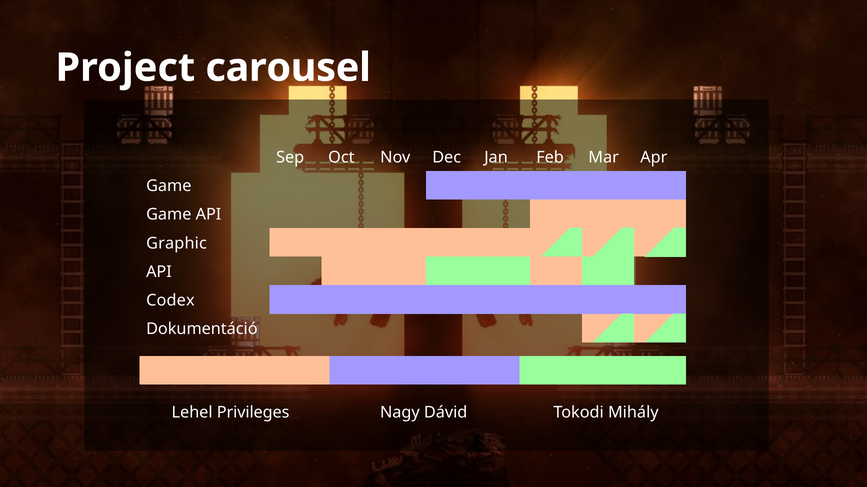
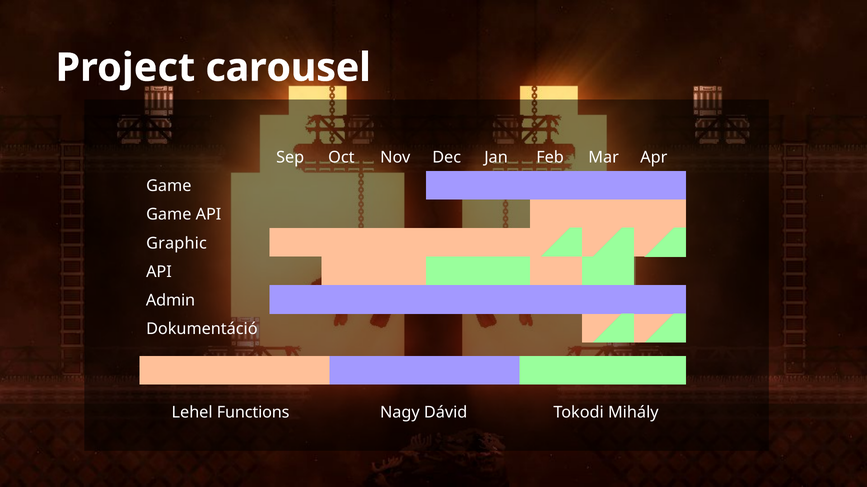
Codex: Codex -> Admin
Privileges: Privileges -> Functions
